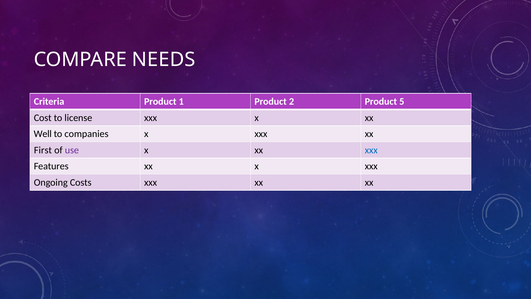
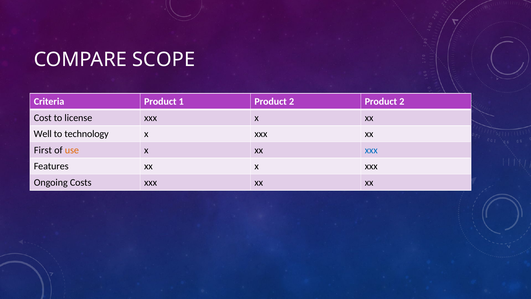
NEEDS: NEEDS -> SCOPE
2 Product 5: 5 -> 2
companies: companies -> technology
use colour: purple -> orange
